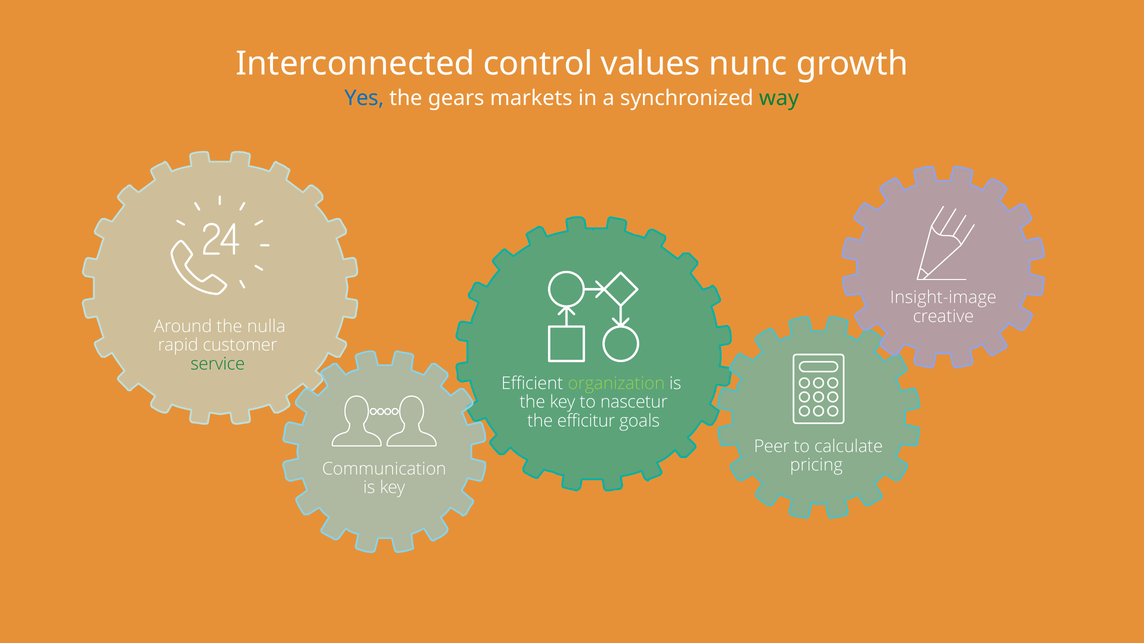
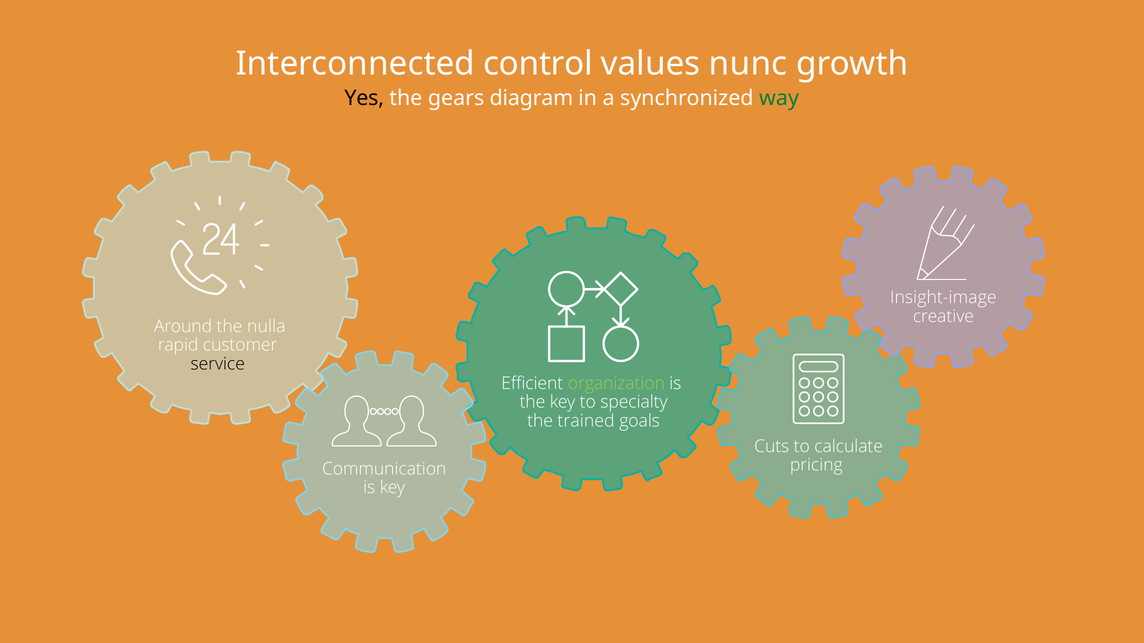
Yes colour: blue -> black
markets: markets -> diagram
service colour: green -> black
nascetur: nascetur -> specialty
efficitur: efficitur -> trained
Peer: Peer -> Cuts
